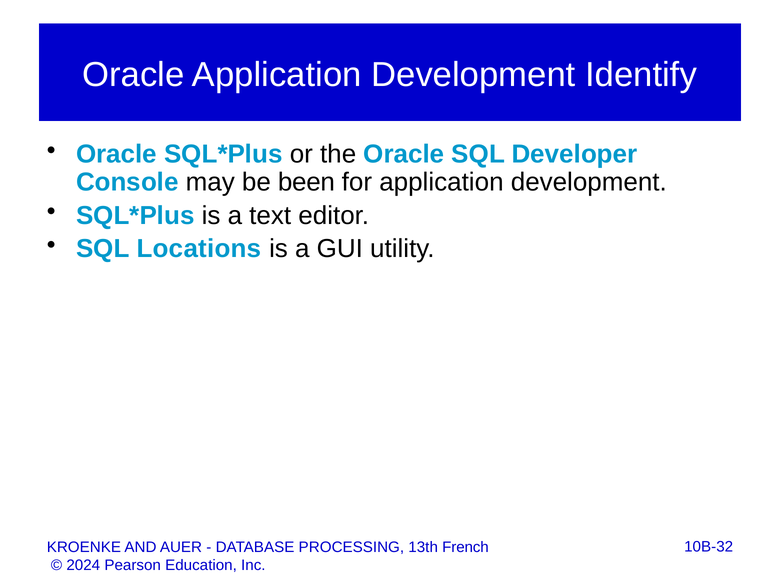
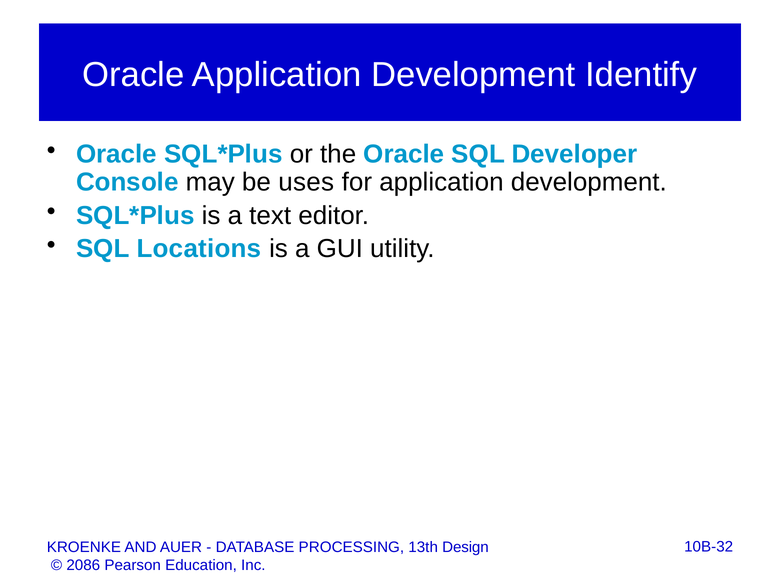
been: been -> uses
French: French -> Design
2024: 2024 -> 2086
